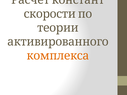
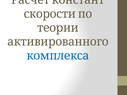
комплекса colour: orange -> blue
